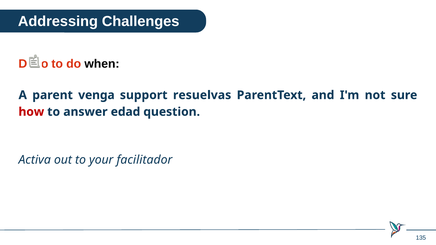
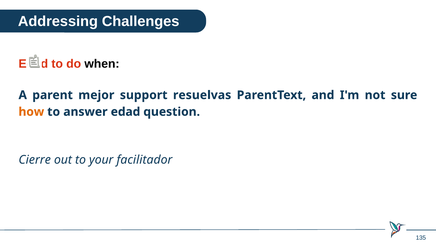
Daño at (33, 64): Daño -> Edad
venga: venga -> mejor
how colour: red -> orange
Activa: Activa -> Cierre
